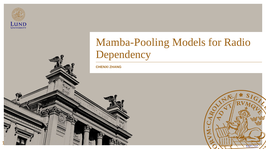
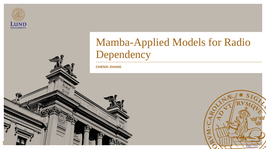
Mamba-Pooling: Mamba-Pooling -> Mamba-Applied
